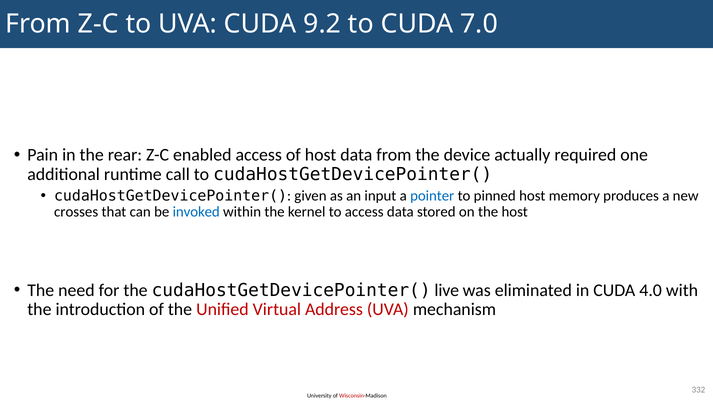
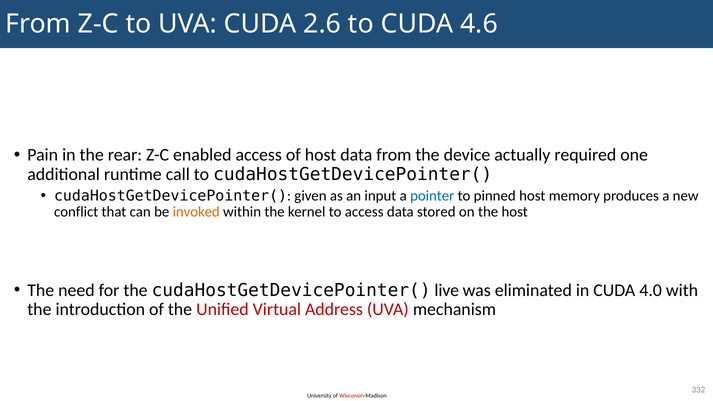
9.2: 9.2 -> 2.6
7.0: 7.0 -> 4.6
crosses: crosses -> conflict
invoked colour: blue -> orange
